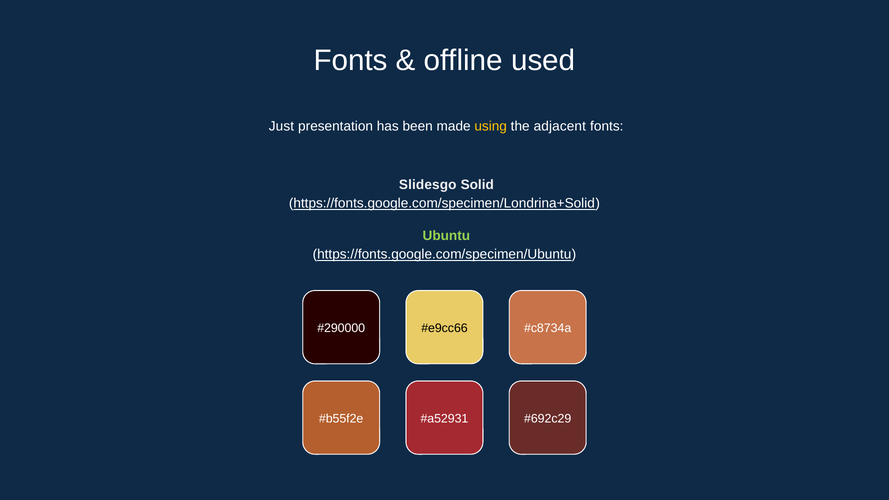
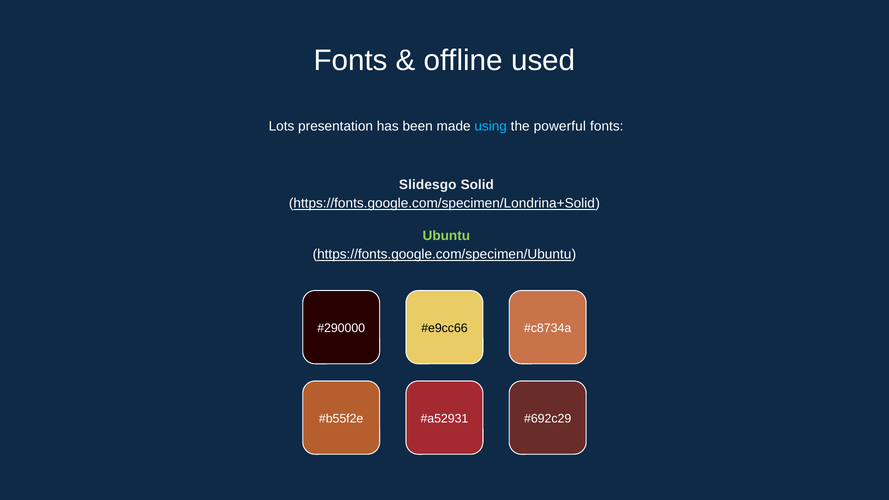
Just: Just -> Lots
using colour: yellow -> light blue
adjacent: adjacent -> powerful
